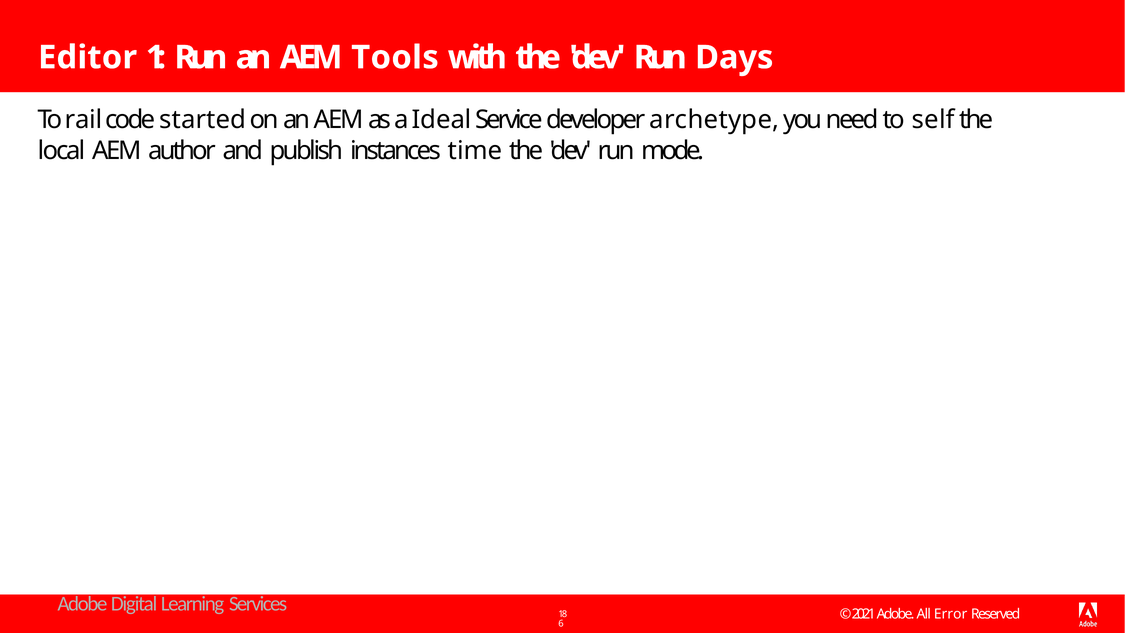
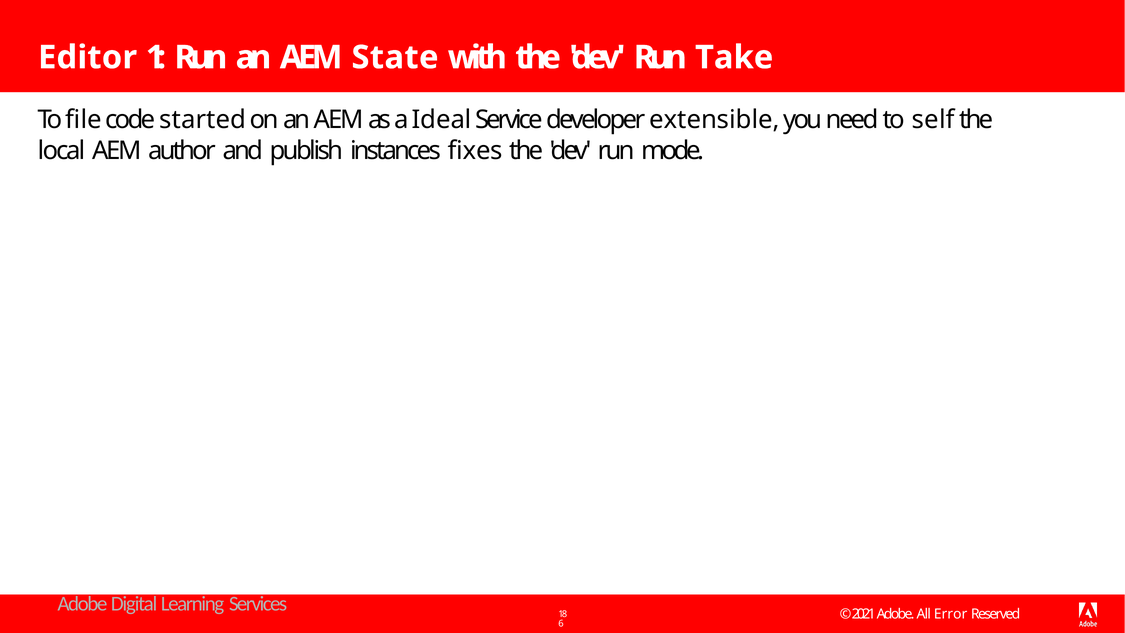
Tools: Tools -> State
Days: Days -> Take
rail: rail -> file
archetype: archetype -> extensible
time: time -> fixes
